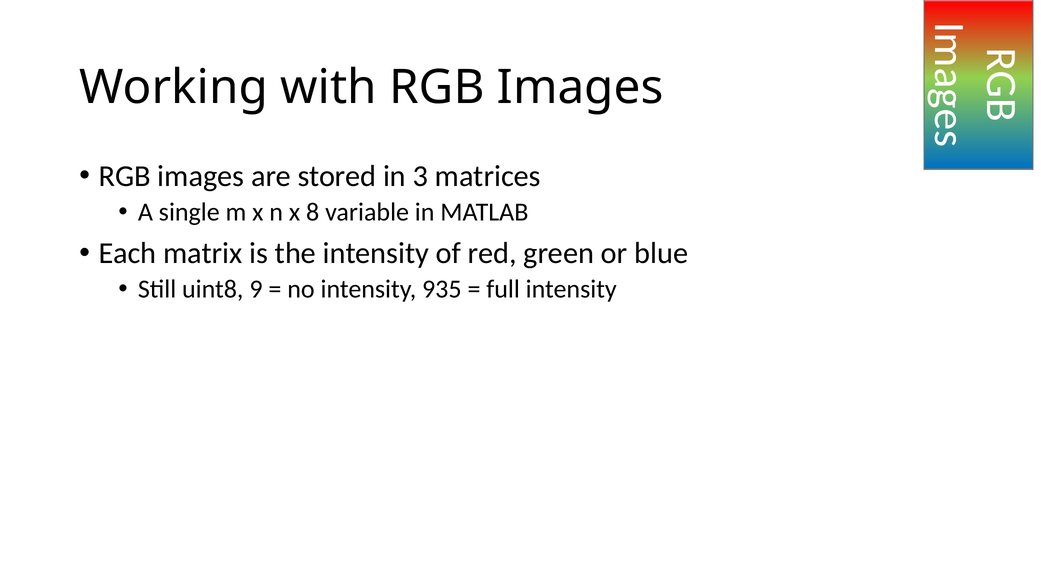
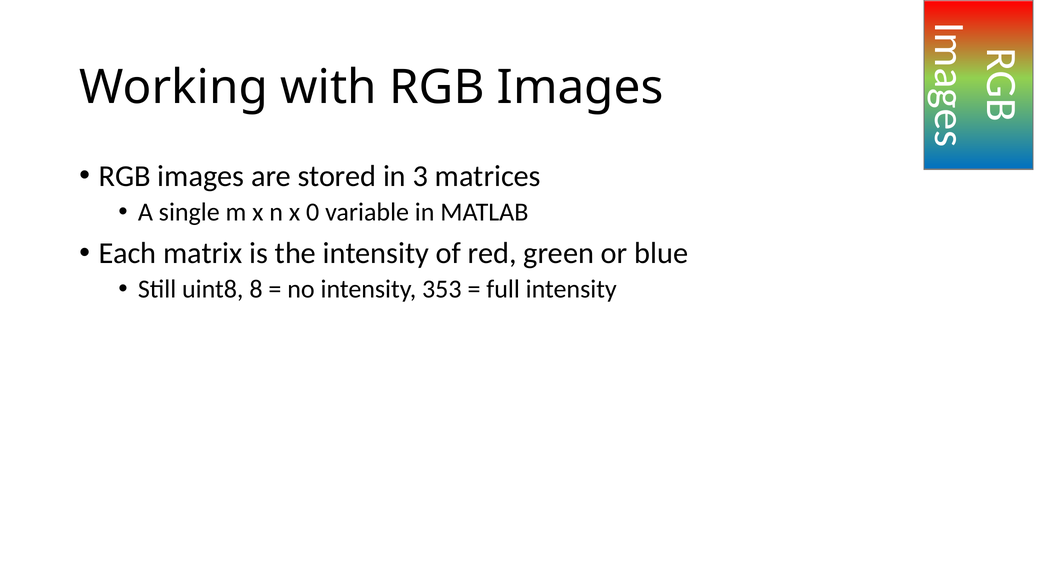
8: 8 -> 0
9: 9 -> 8
935: 935 -> 353
